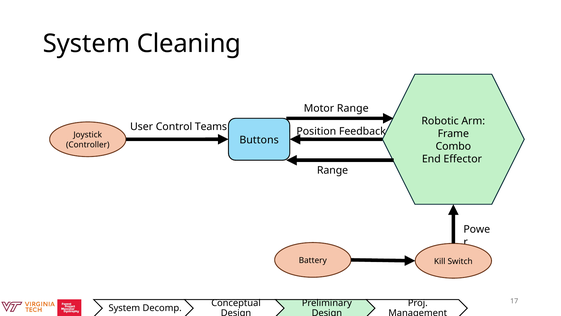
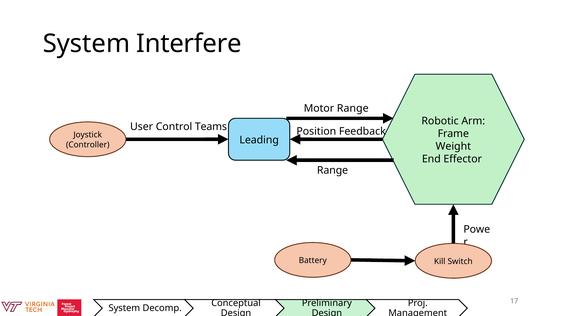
Cleaning: Cleaning -> Interfere
Buttons: Buttons -> Leading
Combo: Combo -> Weight
